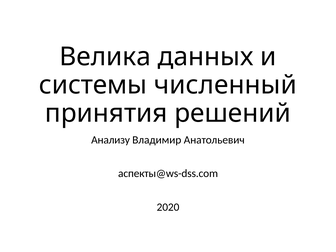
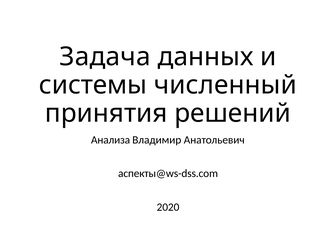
Велика: Велика -> Задача
Анализу: Анализу -> Анализа
